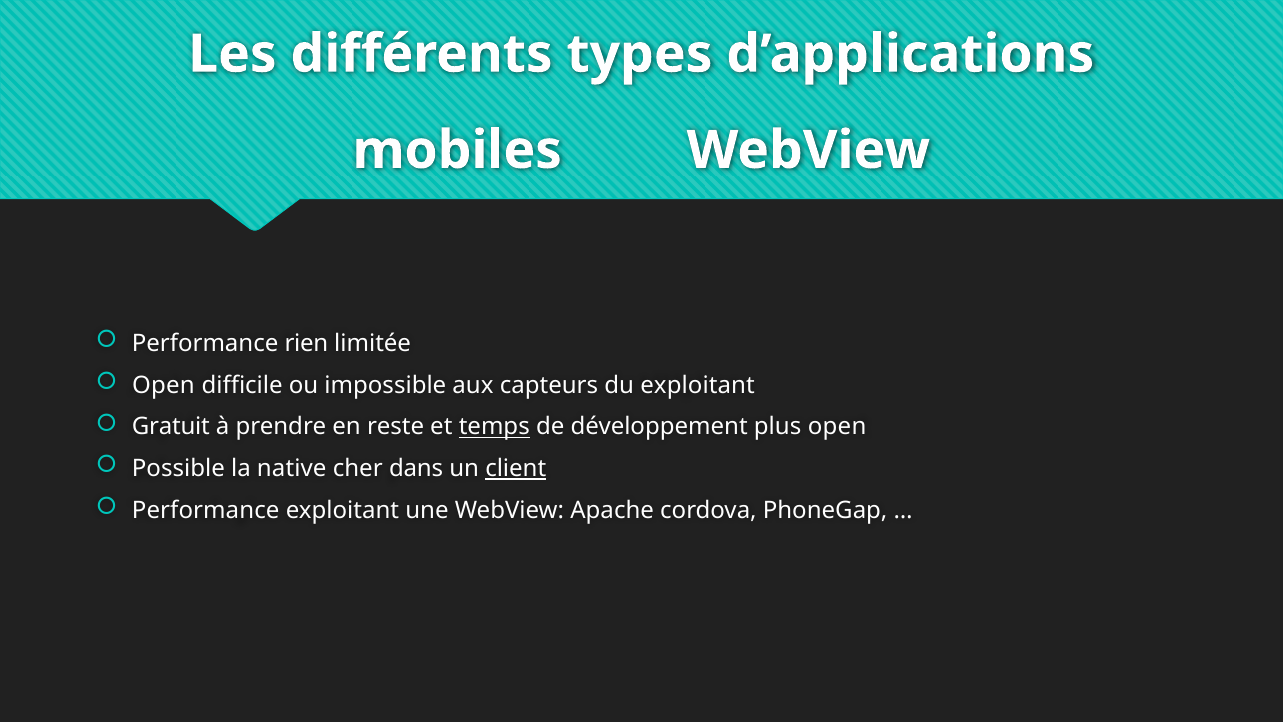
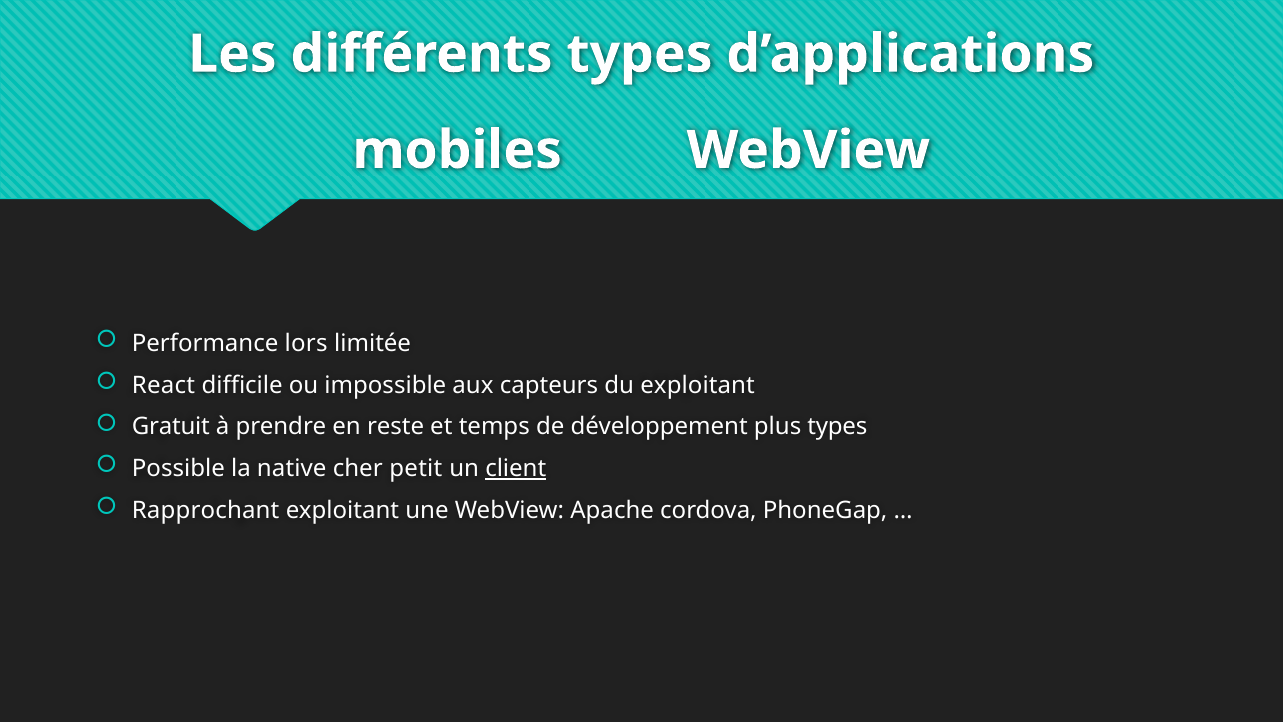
rien: rien -> lors
Open at (163, 385): Open -> React
temps underline: present -> none
plus open: open -> types
dans: dans -> petit
Performance at (206, 510): Performance -> Rapprochant
